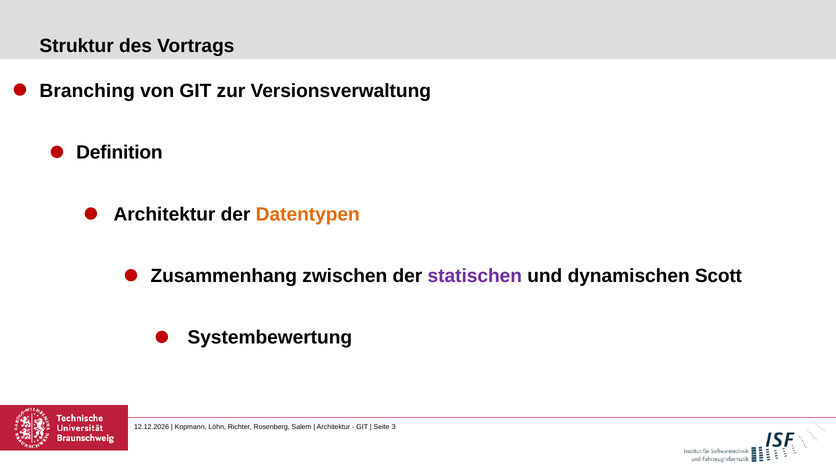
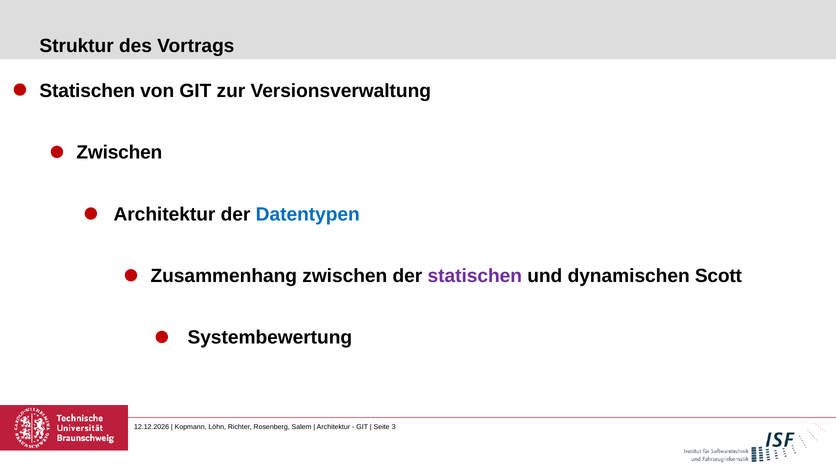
Branching at (87, 91): Branching -> Statischen
Definition at (119, 153): Definition -> Zwischen
Datentypen colour: orange -> blue
